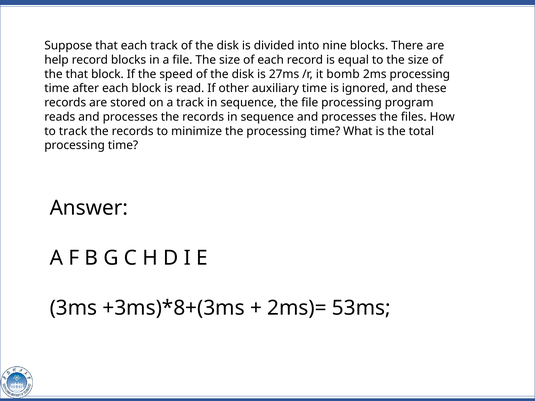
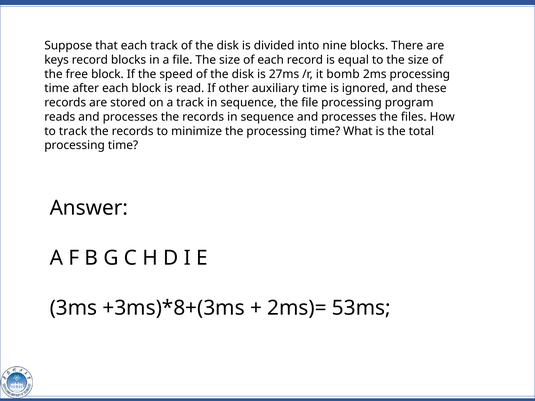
help: help -> keys
the that: that -> free
